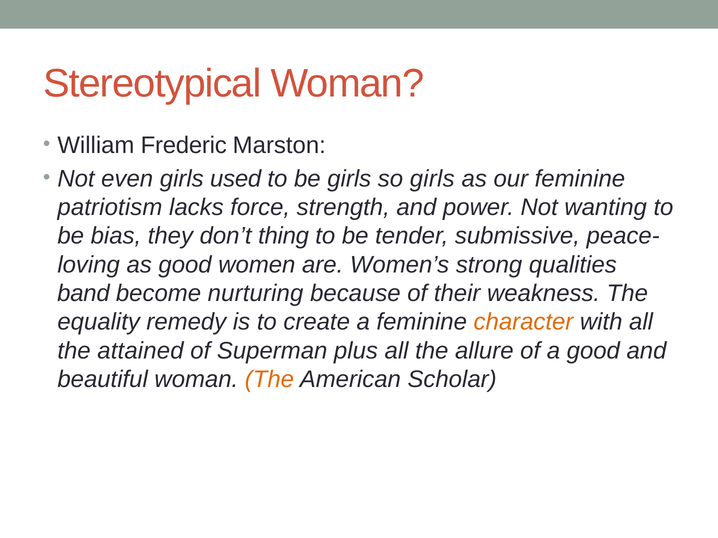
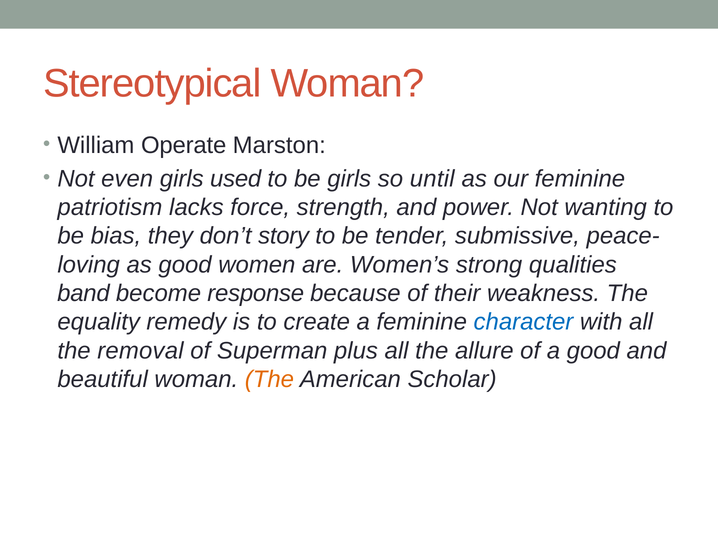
Frederic: Frederic -> Operate
so girls: girls -> until
thing: thing -> story
nurturing: nurturing -> response
character colour: orange -> blue
attained: attained -> removal
